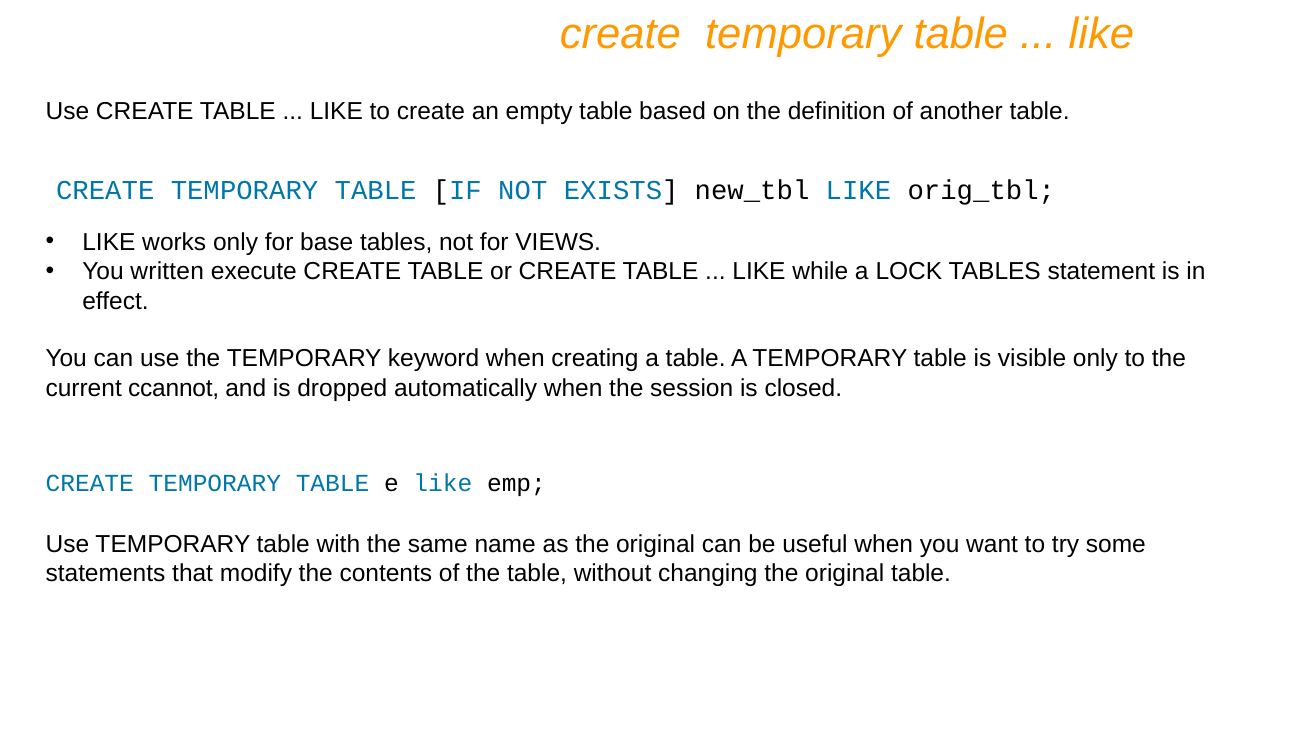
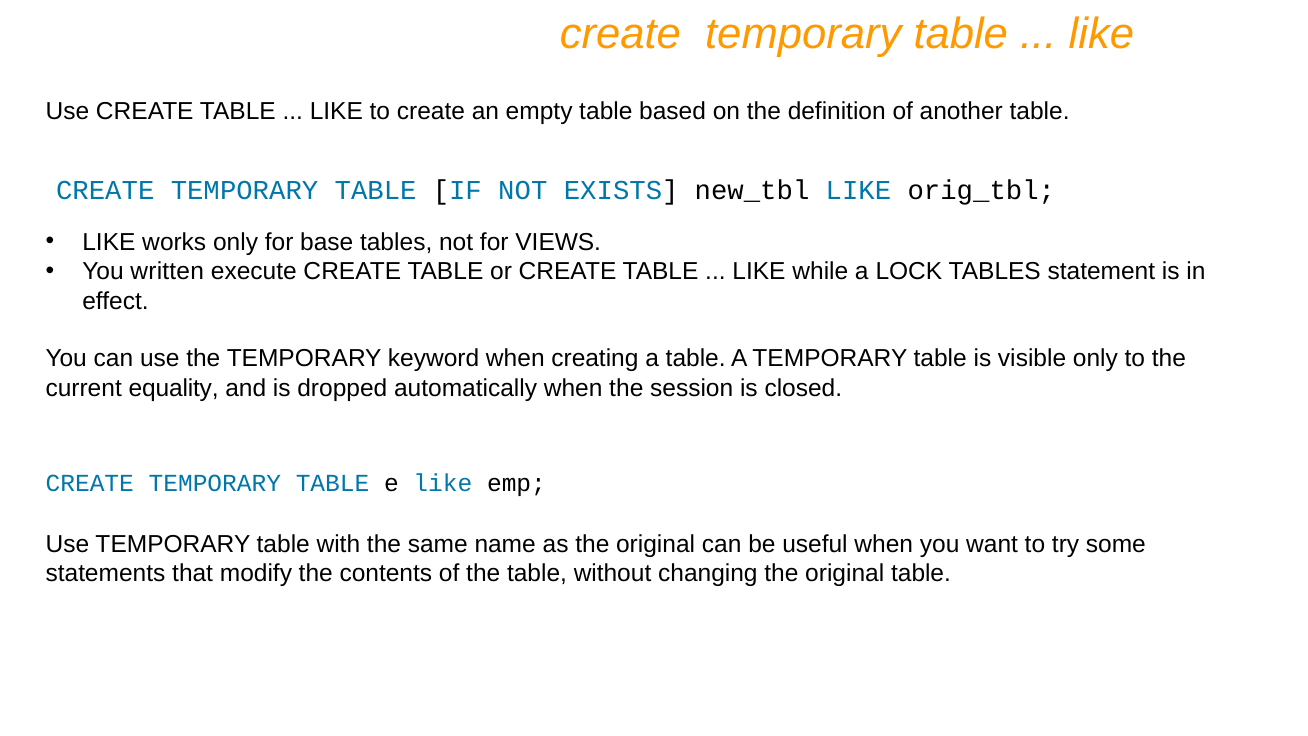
ccannot: ccannot -> equality
